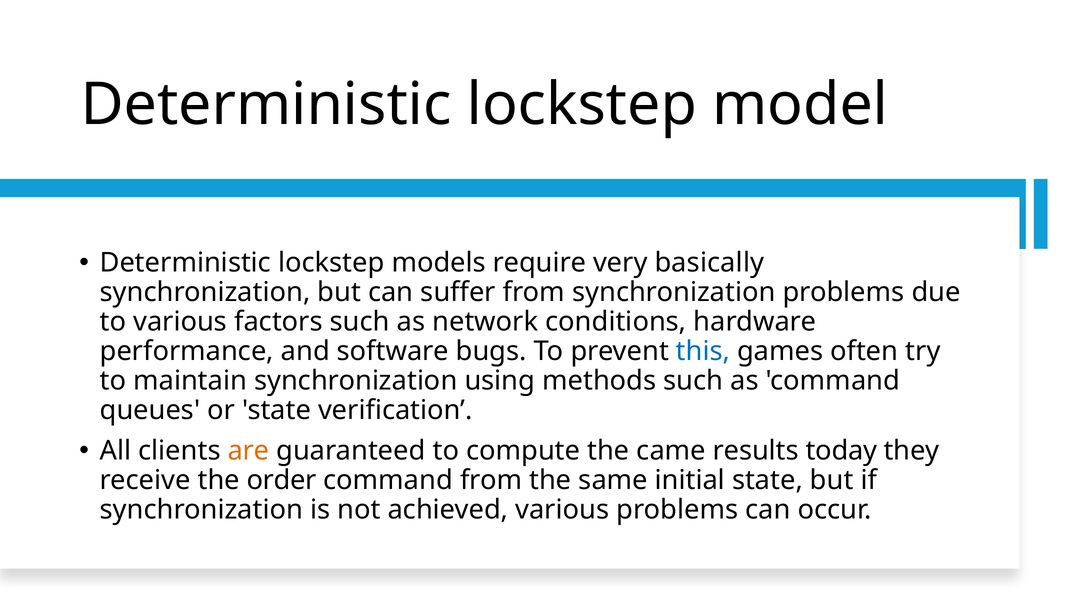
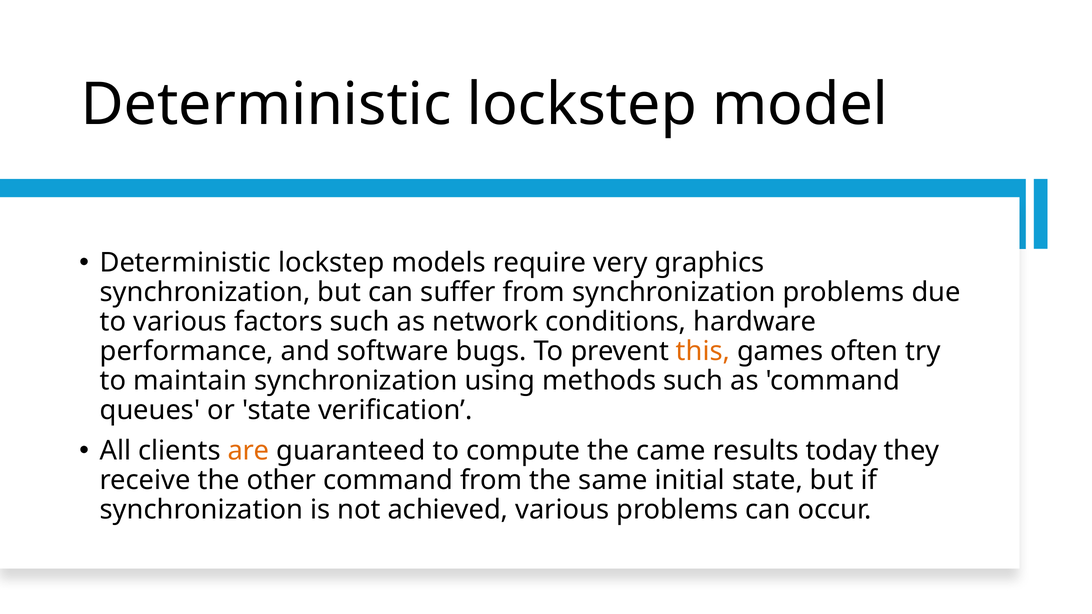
basically: basically -> graphics
this colour: blue -> orange
order: order -> other
